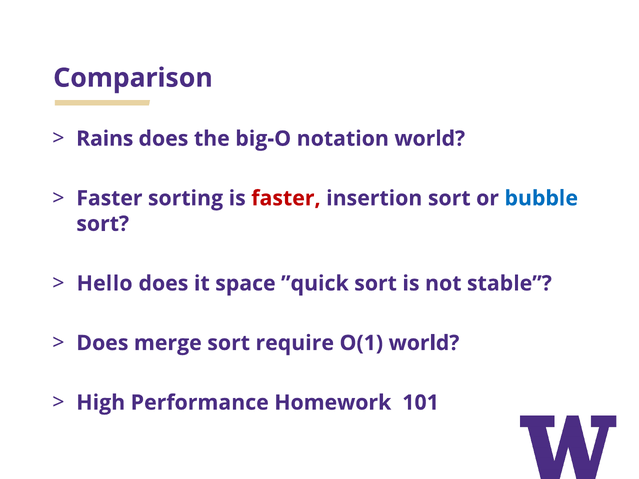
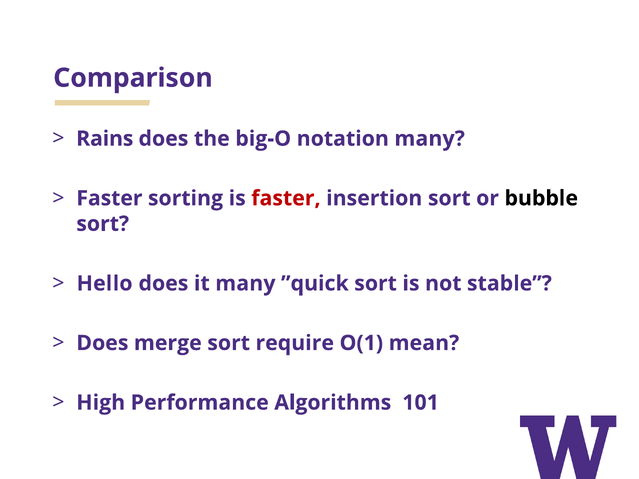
notation world: world -> many
bubble colour: blue -> black
it space: space -> many
O(1 world: world -> mean
Homework: Homework -> Algorithms
